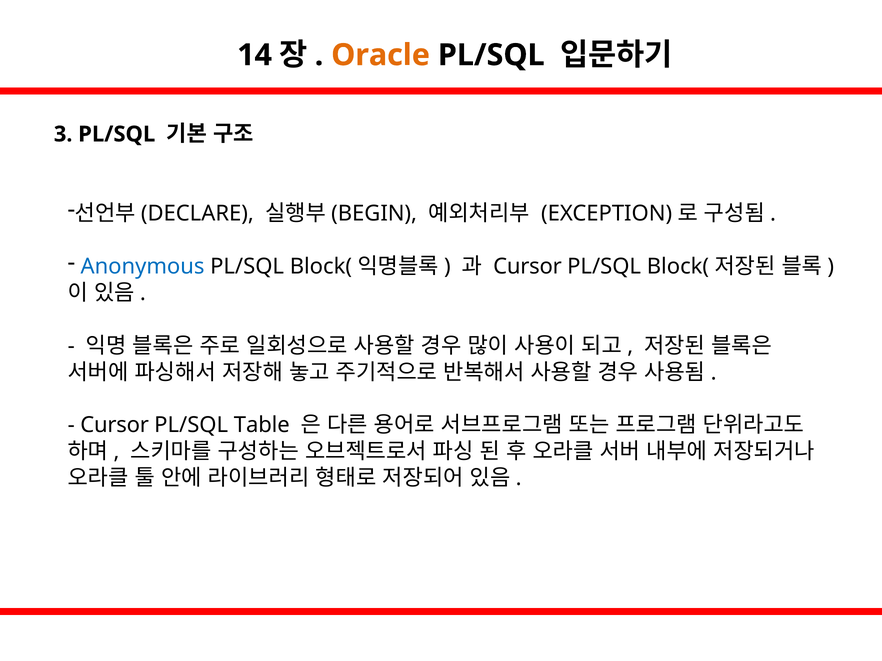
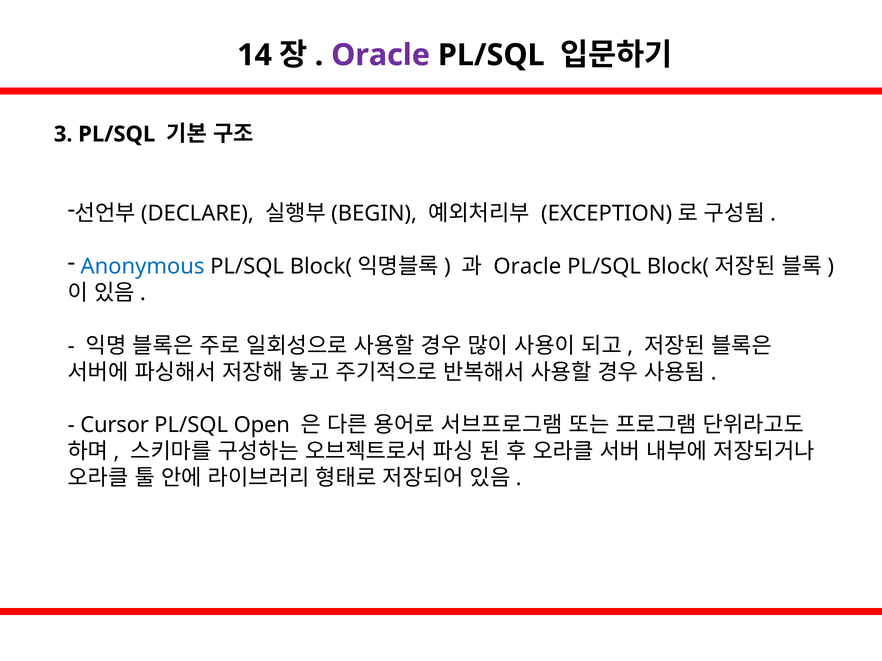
Oracle at (381, 55) colour: orange -> purple
Cursor at (528, 267): Cursor -> Oracle
Table: Table -> Open
